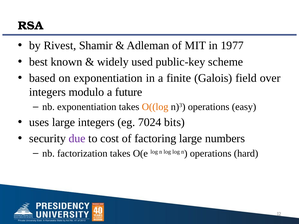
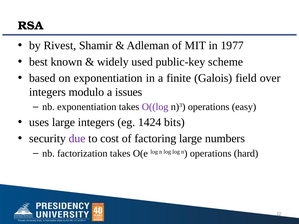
future: future -> issues
O((log colour: orange -> purple
7024: 7024 -> 1424
